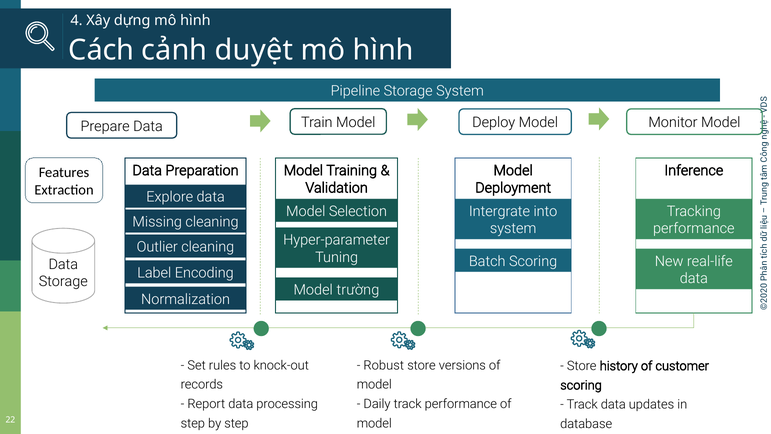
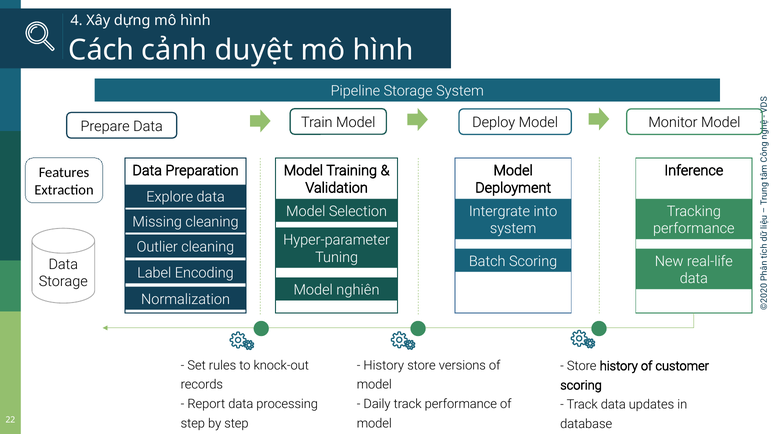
trường: trường -> nghiên
Robust at (384, 365): Robust -> History
